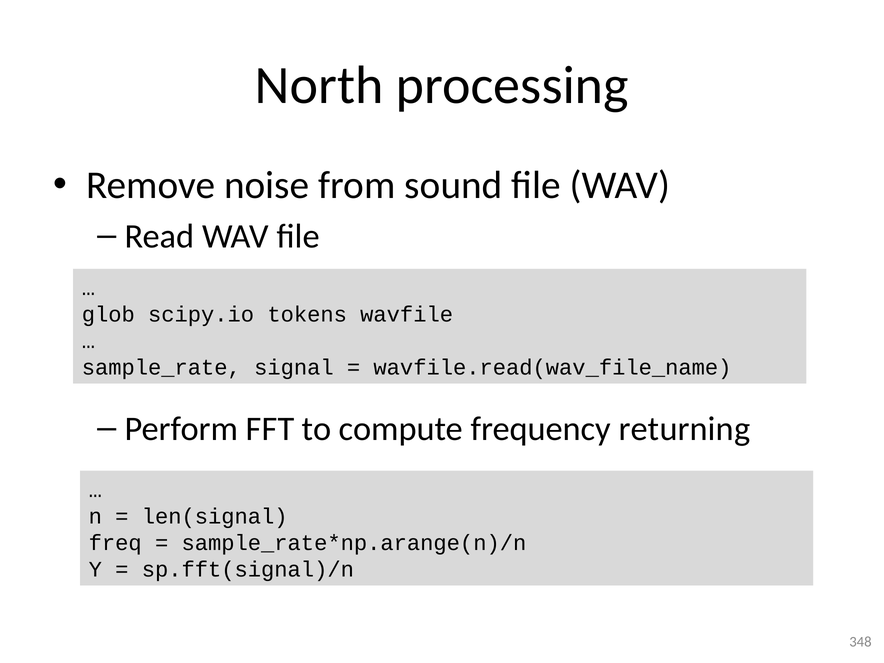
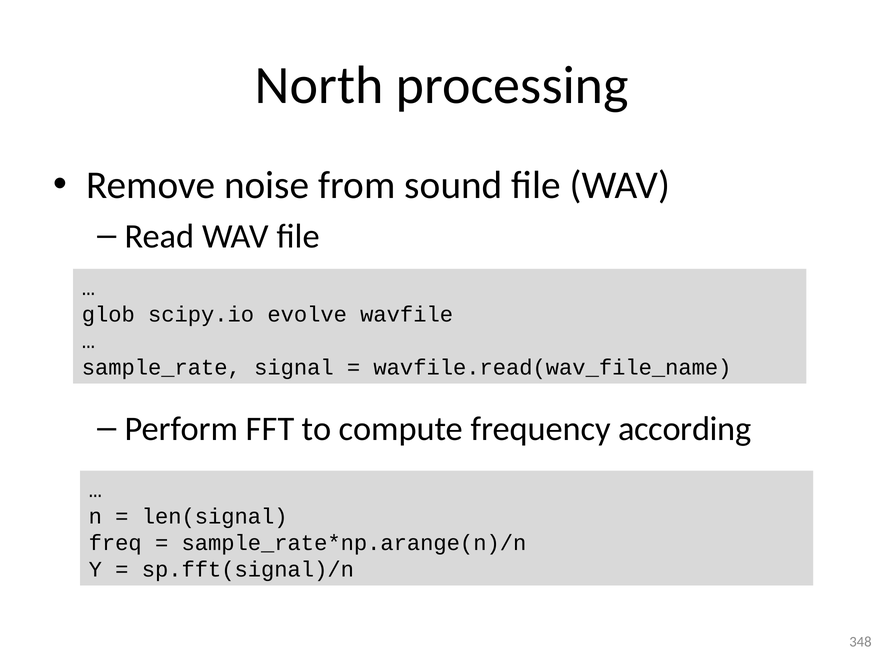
tokens: tokens -> evolve
returning: returning -> according
